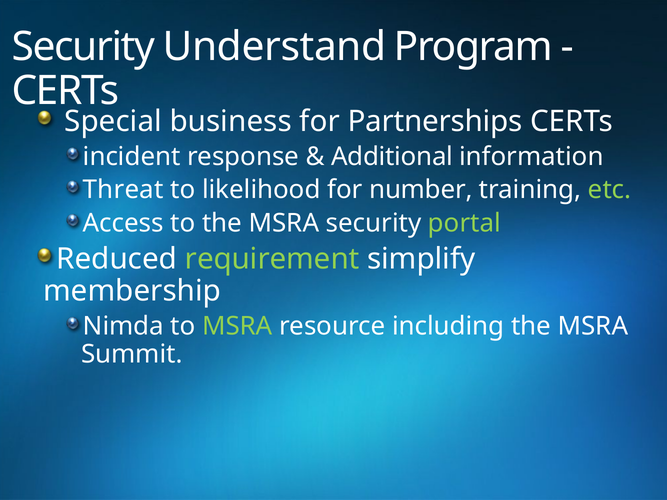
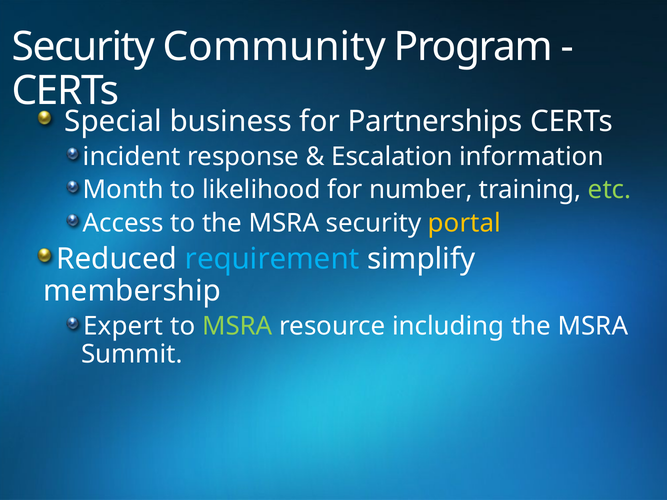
Understand: Understand -> Community
Additional: Additional -> Escalation
Threat: Threat -> Month
portal colour: light green -> yellow
requirement colour: light green -> light blue
Nimda: Nimda -> Expert
